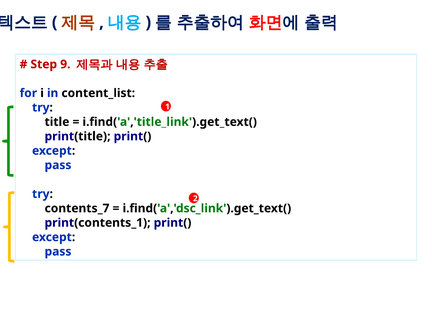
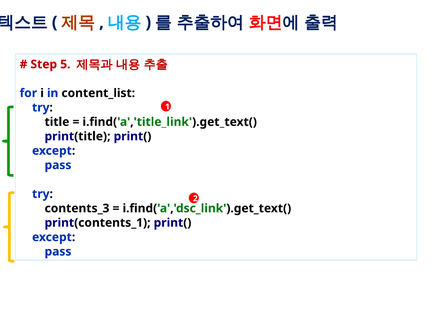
9: 9 -> 5
contents_7: contents_7 -> contents_3
